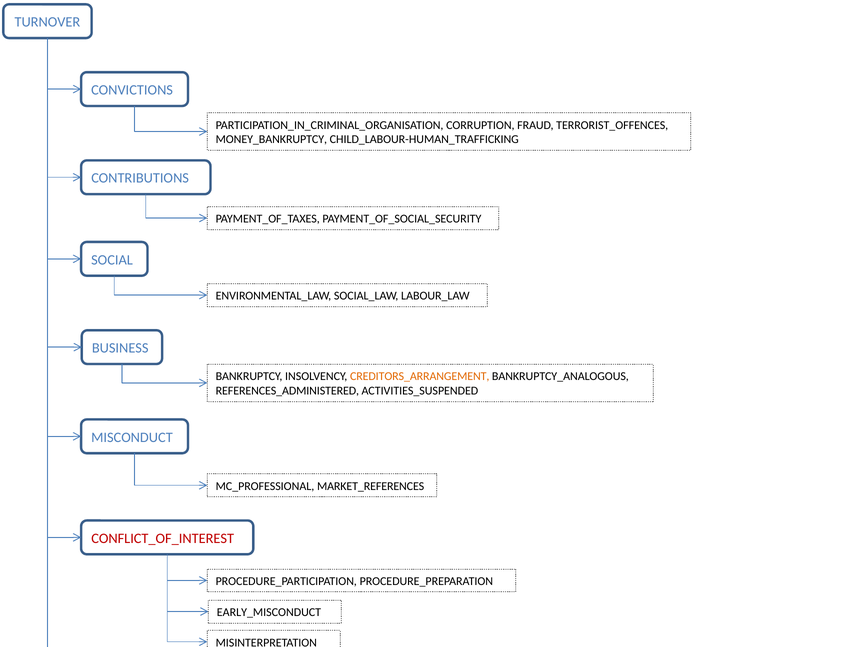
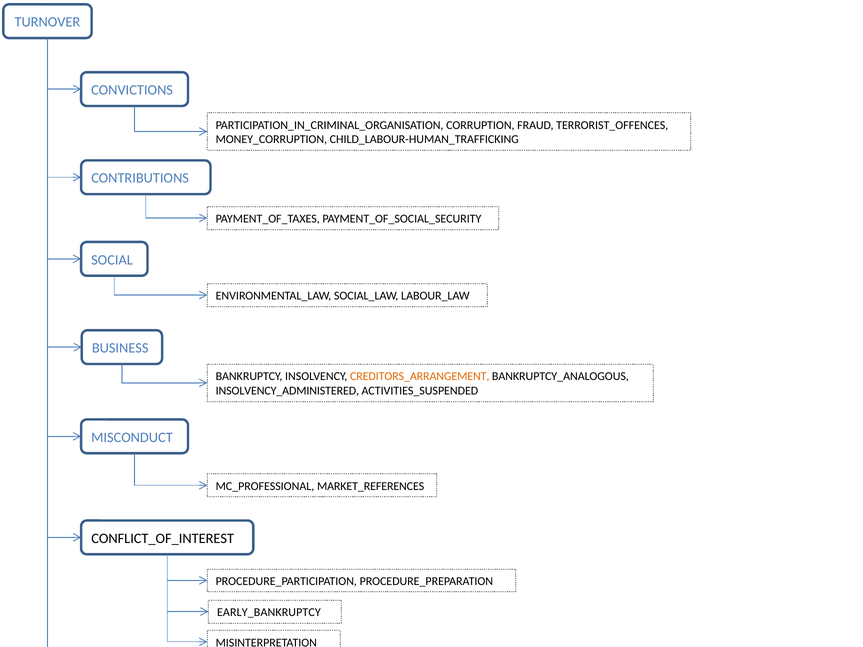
MONEY_BANKRUPTCY: MONEY_BANKRUPTCY -> MONEY_CORRUPTION
REFERENCES_ADMINISTERED: REFERENCES_ADMINISTERED -> INSOLVENCY_ADMINISTERED
CONFLICT_OF_INTEREST colour: red -> black
EARLY_MISCONDUCT: EARLY_MISCONDUCT -> EARLY_BANKRUPTCY
